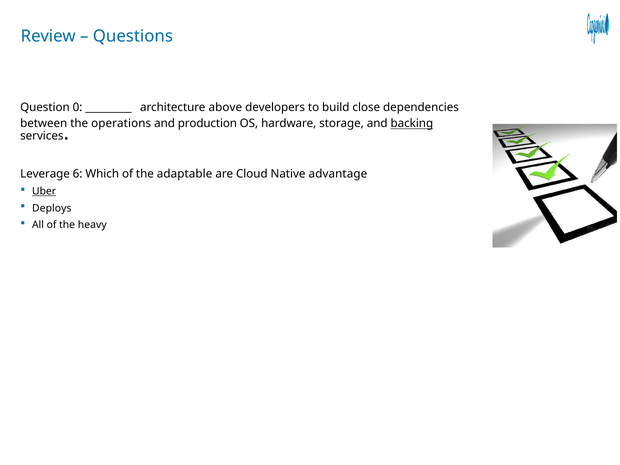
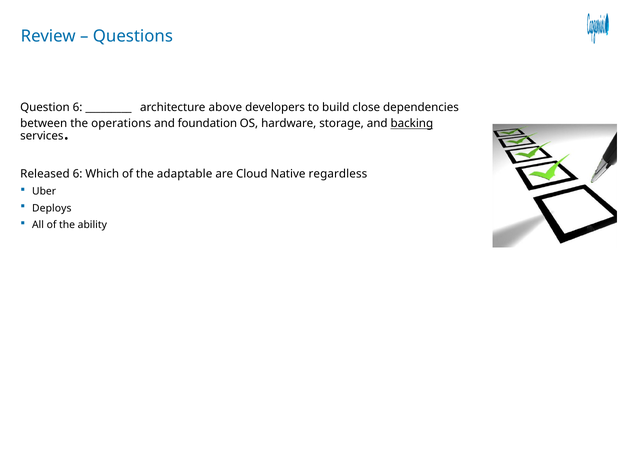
Question 0: 0 -> 6
production: production -> foundation
Leverage: Leverage -> Released
advantage: advantage -> regardless
Uber underline: present -> none
heavy: heavy -> ability
